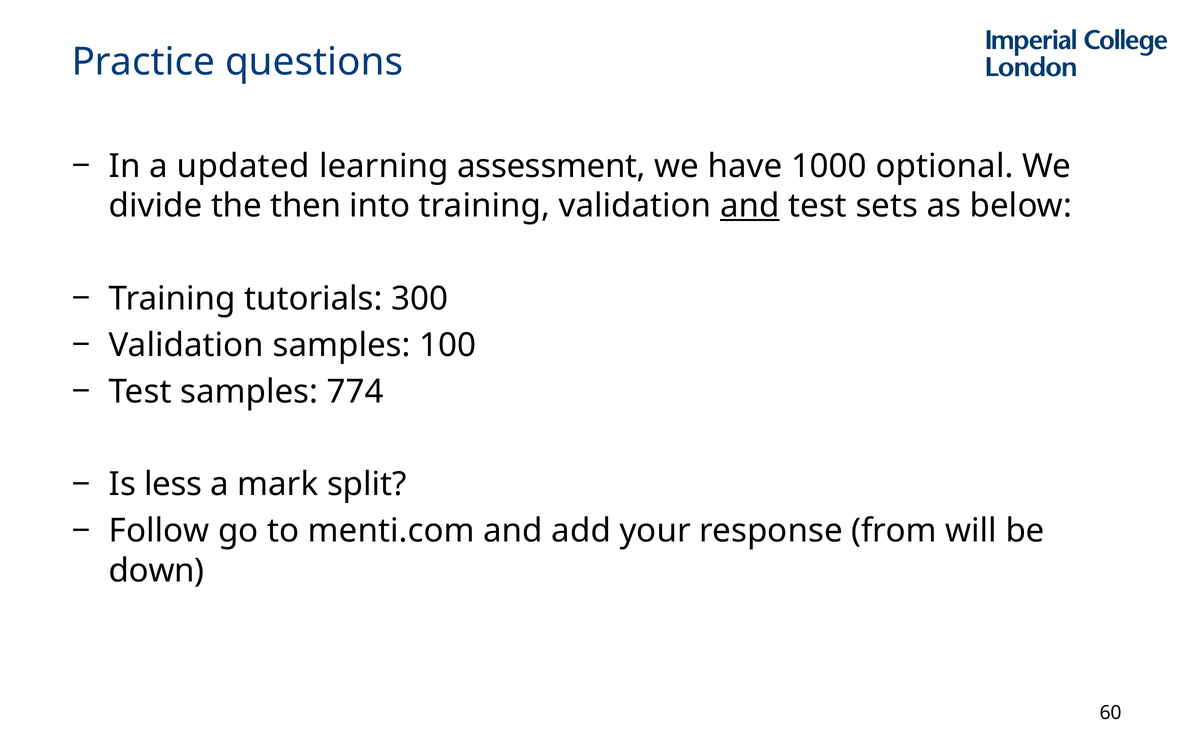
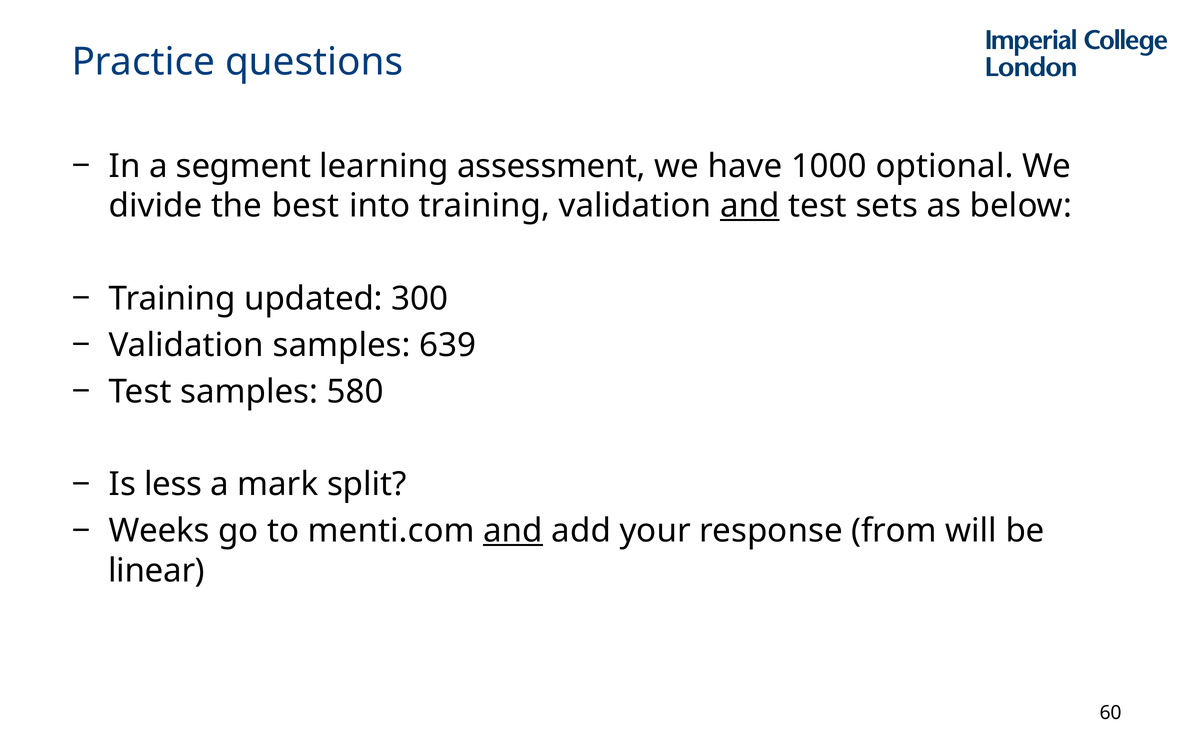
updated: updated -> segment
then: then -> best
tutorials: tutorials -> updated
100: 100 -> 639
774: 774 -> 580
Follow: Follow -> Weeks
and at (513, 531) underline: none -> present
down: down -> linear
